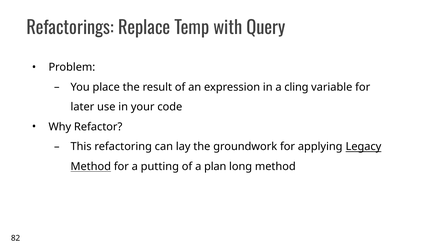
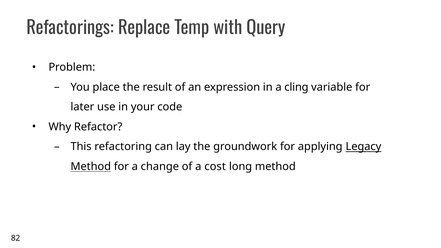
putting: putting -> change
plan: plan -> cost
